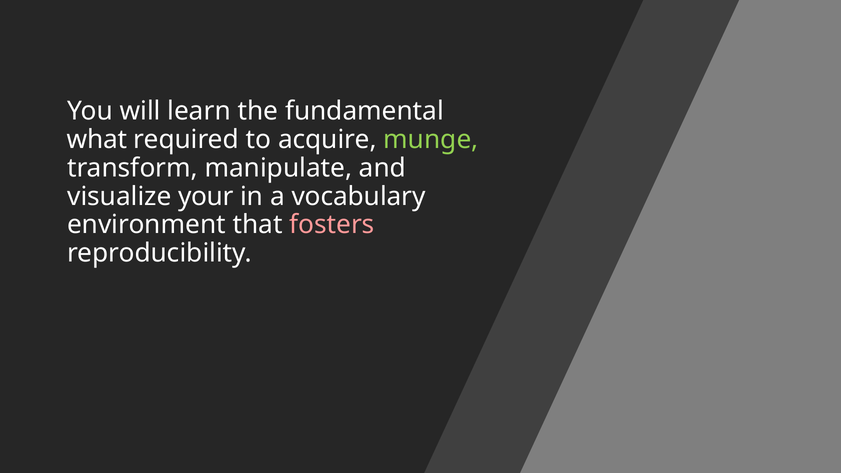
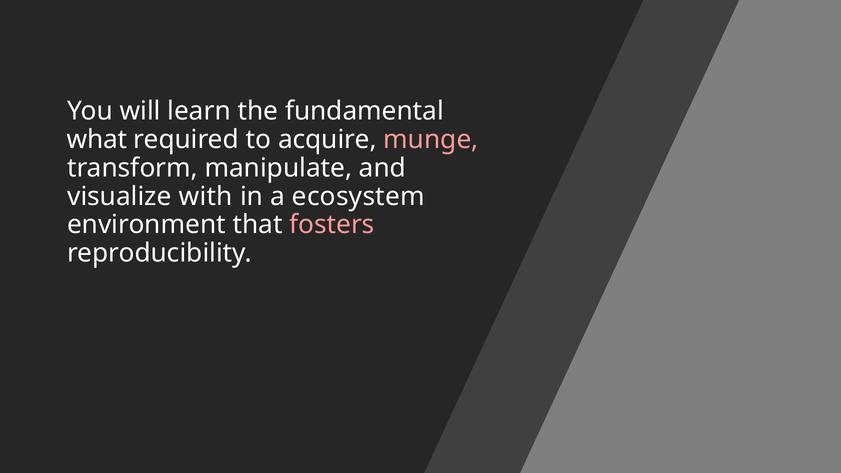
munge colour: light green -> pink
your: your -> with
vocabulary: vocabulary -> ecosystem
